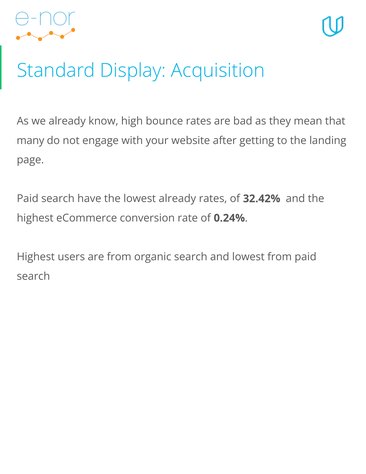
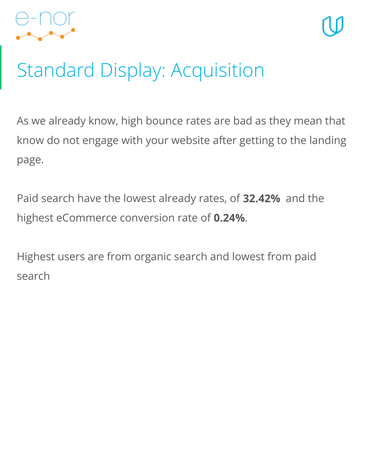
many at (30, 140): many -> know
